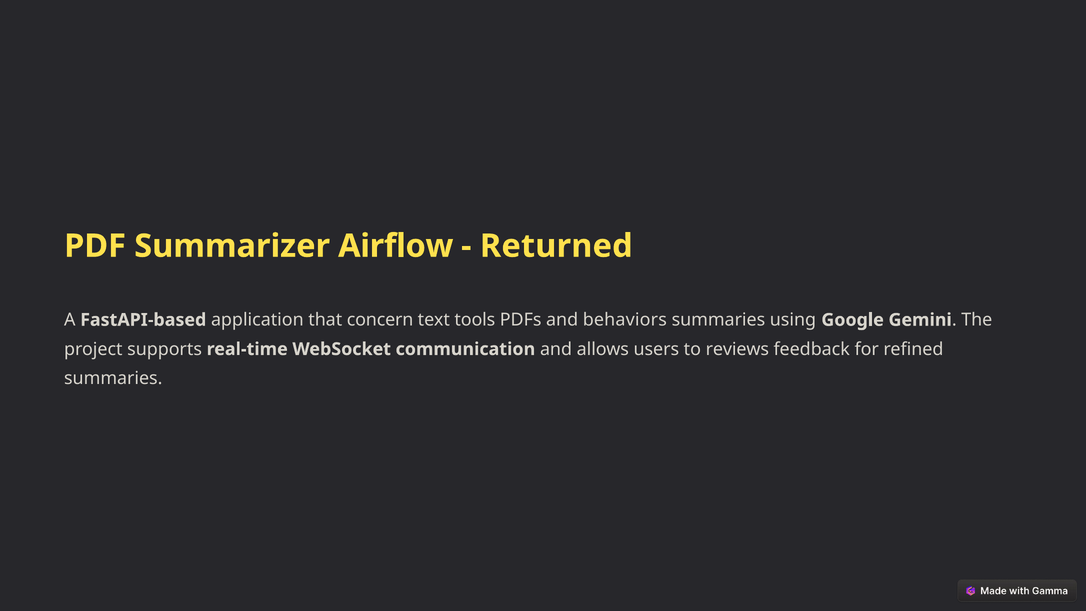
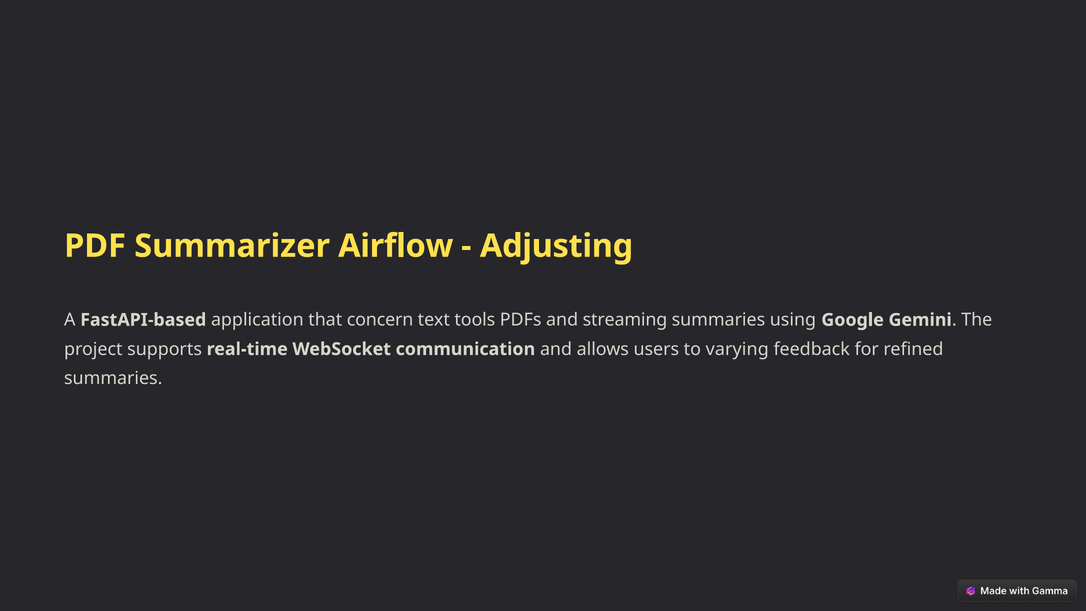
Returned: Returned -> Adjusting
behaviors: behaviors -> streaming
reviews: reviews -> varying
